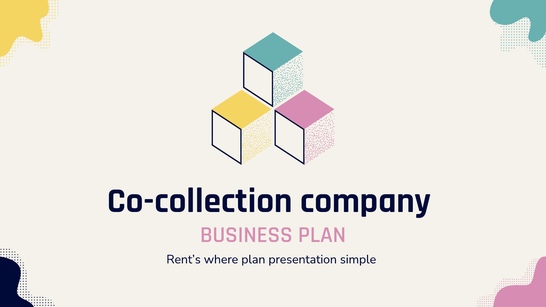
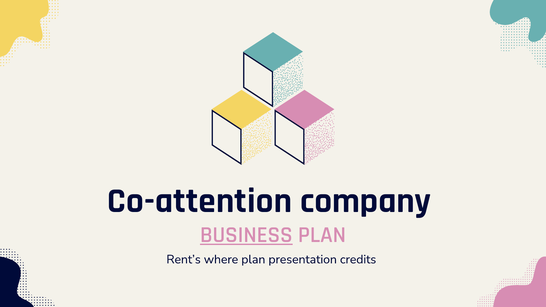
Co-collection: Co-collection -> Co-attention
BUSINESS underline: none -> present
simple: simple -> credits
